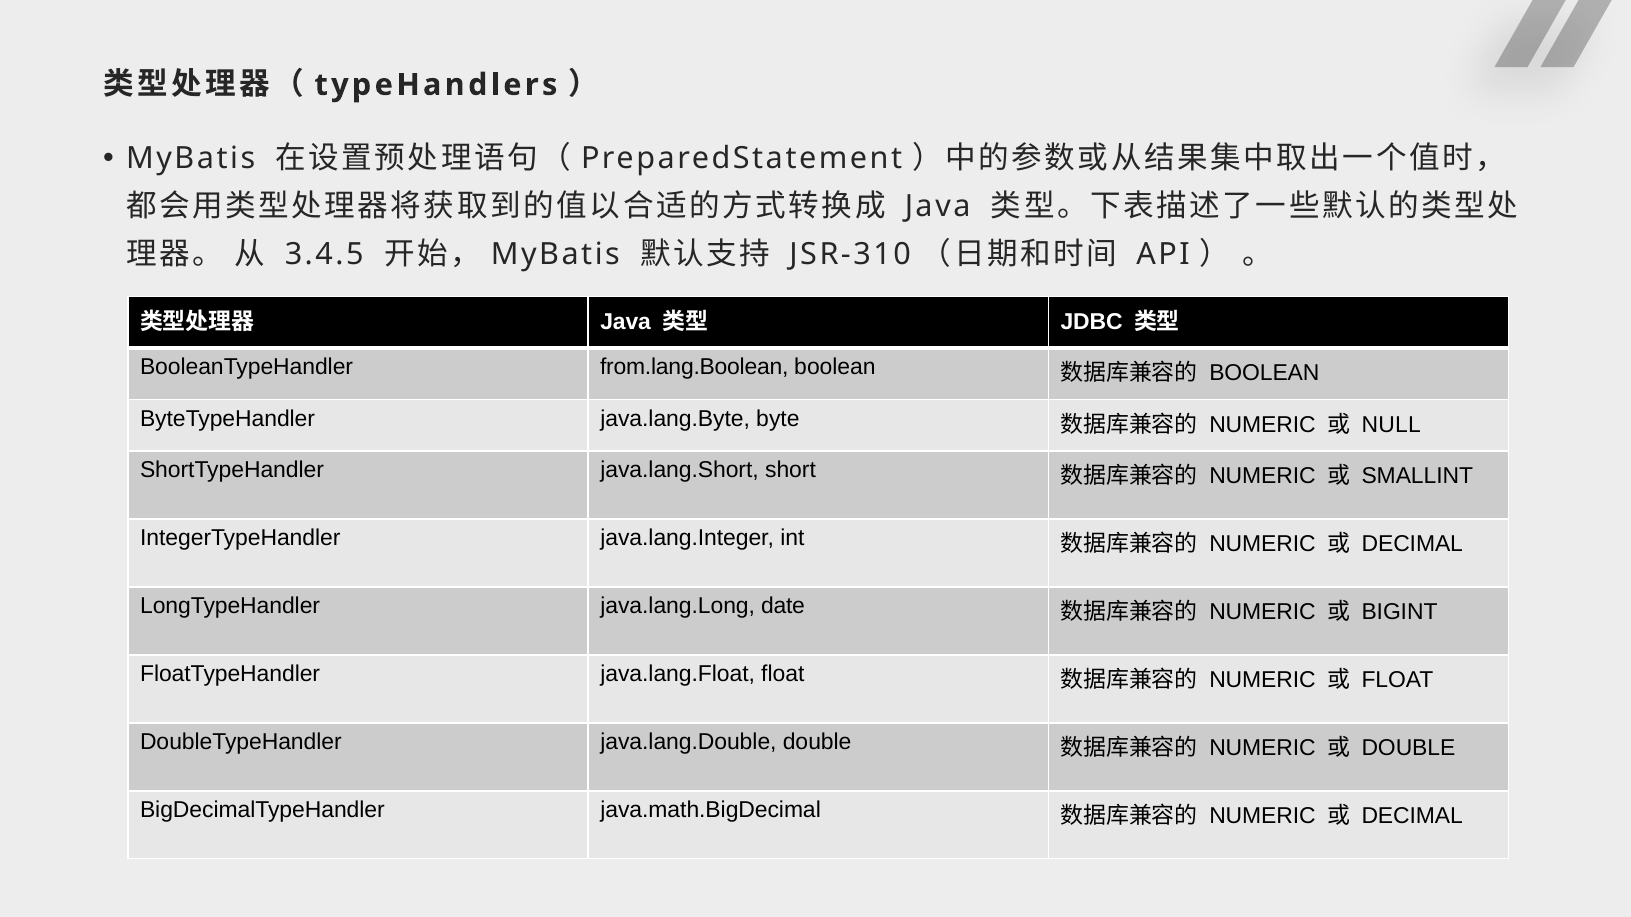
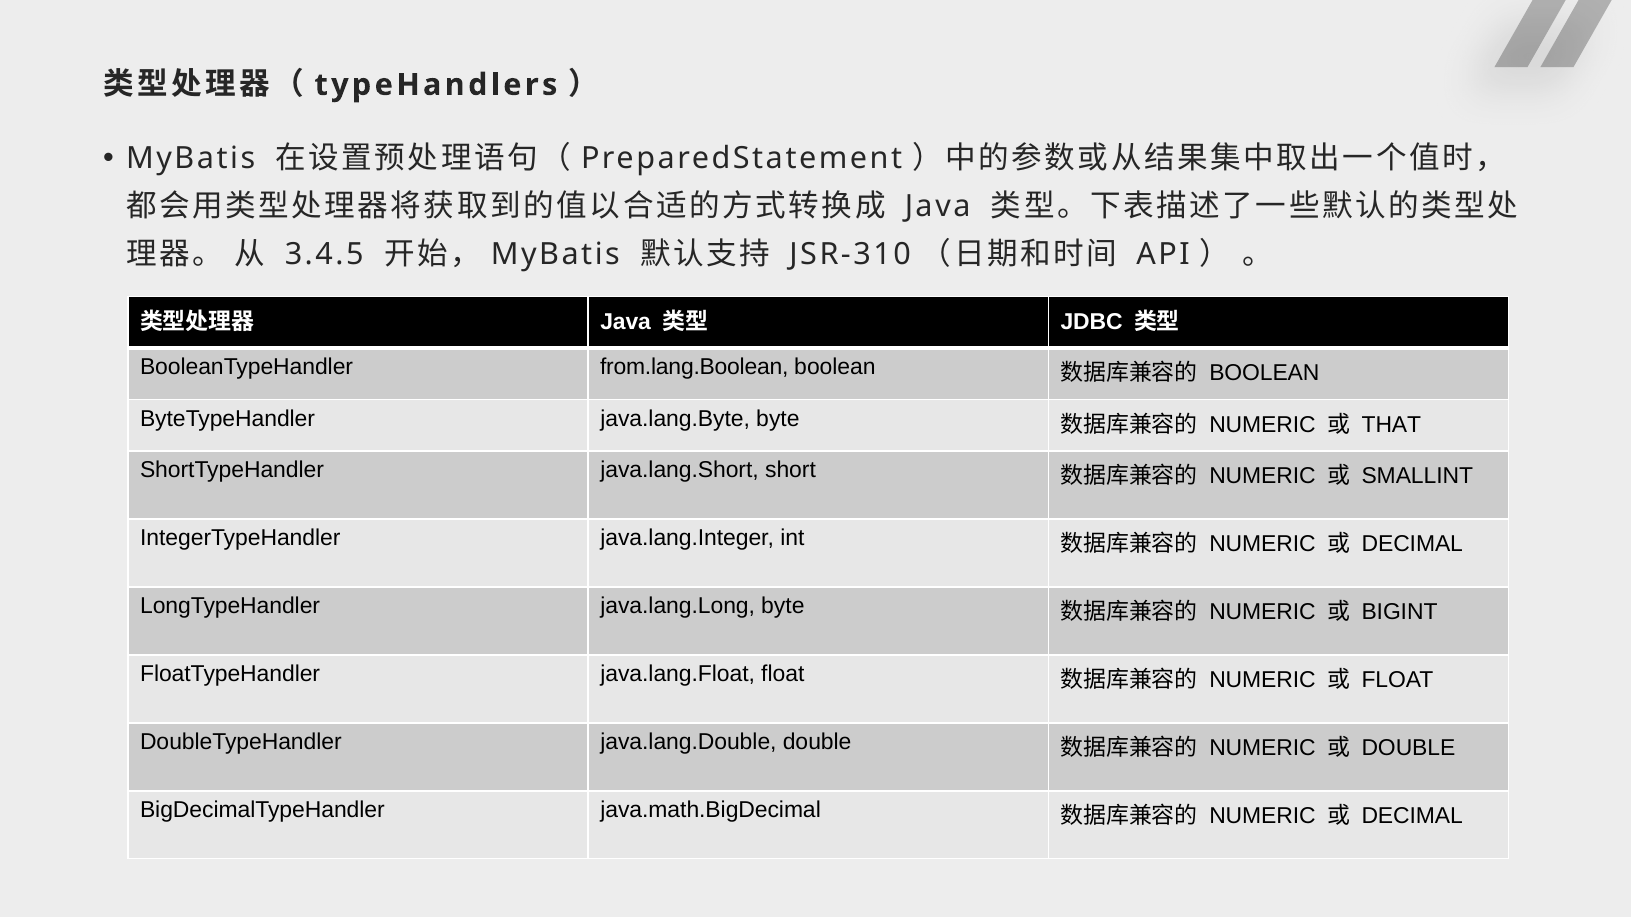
NULL: NULL -> THAT
java.lang.Long date: date -> byte
